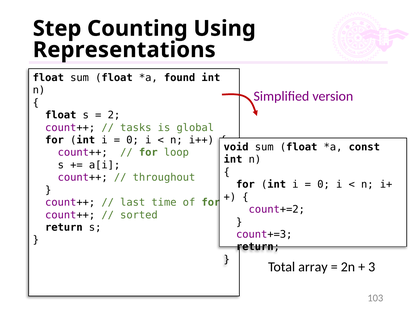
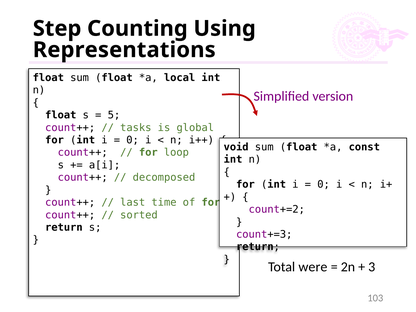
found: found -> local
2: 2 -> 5
throughout: throughout -> decomposed
array: array -> were
